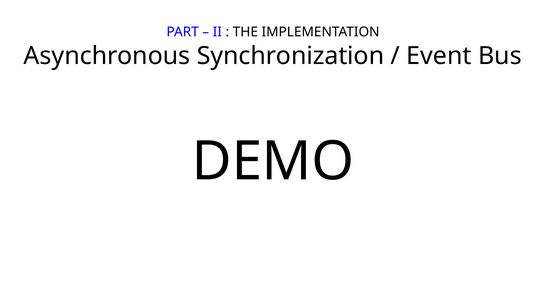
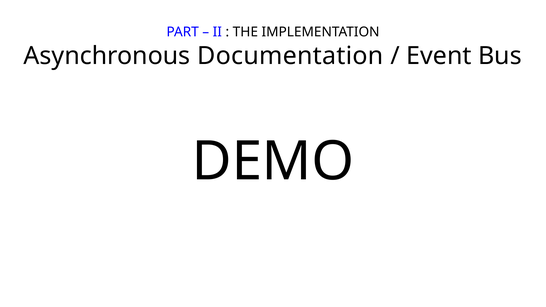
Synchronization: Synchronization -> Documentation
